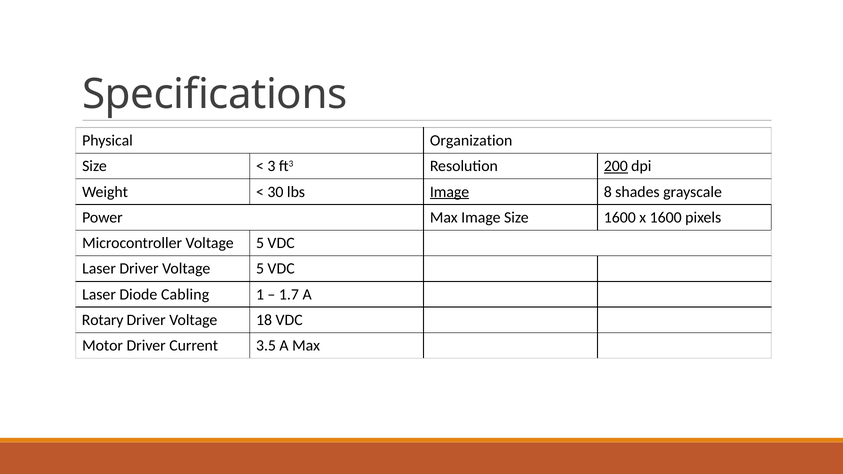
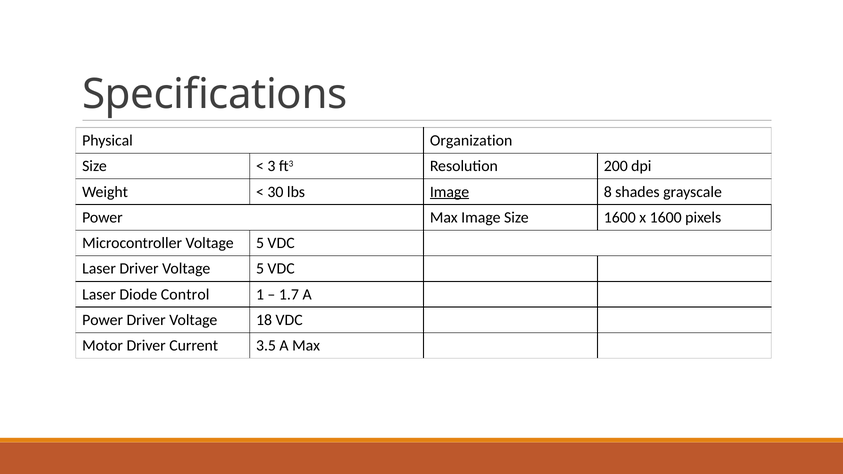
200 underline: present -> none
Cabling: Cabling -> Control
Rotary at (103, 320): Rotary -> Power
